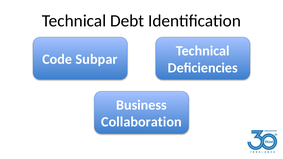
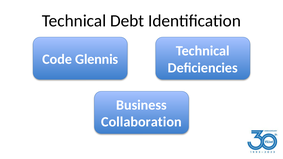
Subpar: Subpar -> Glennis
